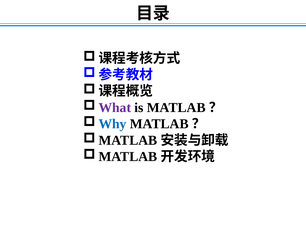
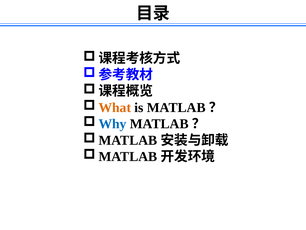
What colour: purple -> orange
